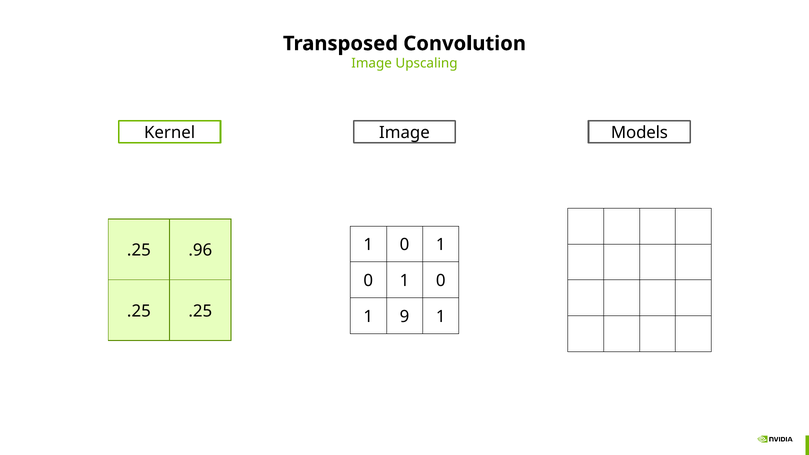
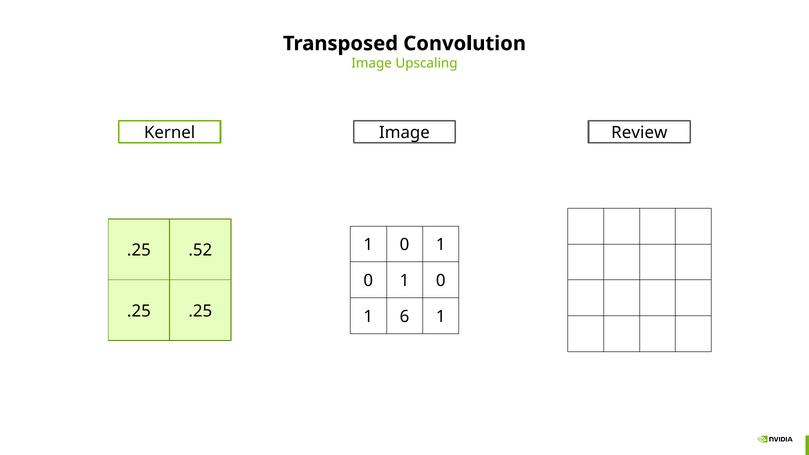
Models: Models -> Review
.96: .96 -> .52
9: 9 -> 6
